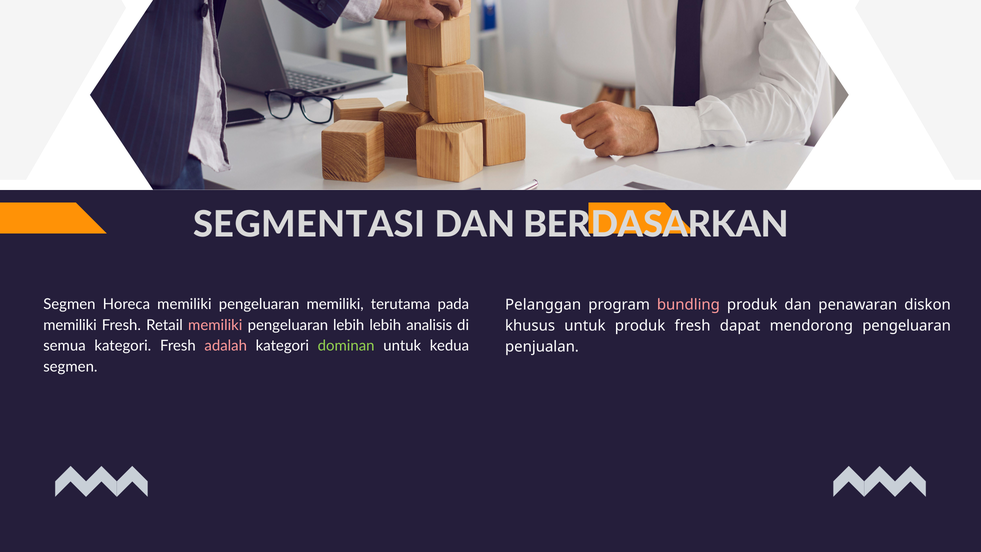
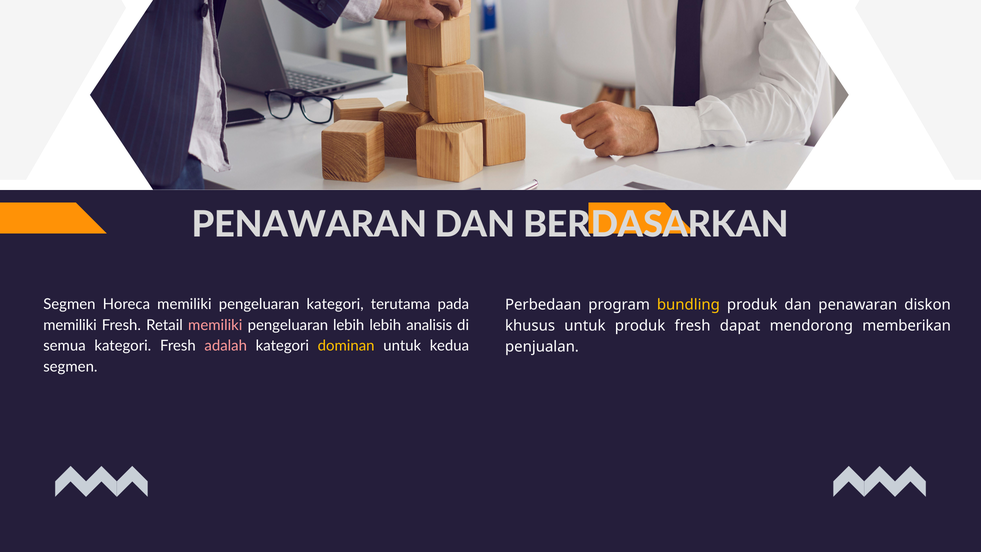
SEGMENTASI at (309, 225): SEGMENTASI -> PENAWARAN
pengeluaran memiliki: memiliki -> kategori
Pelanggan: Pelanggan -> Perbedaan
bundling colour: pink -> yellow
mendorong pengeluaran: pengeluaran -> memberikan
dominan colour: light green -> yellow
